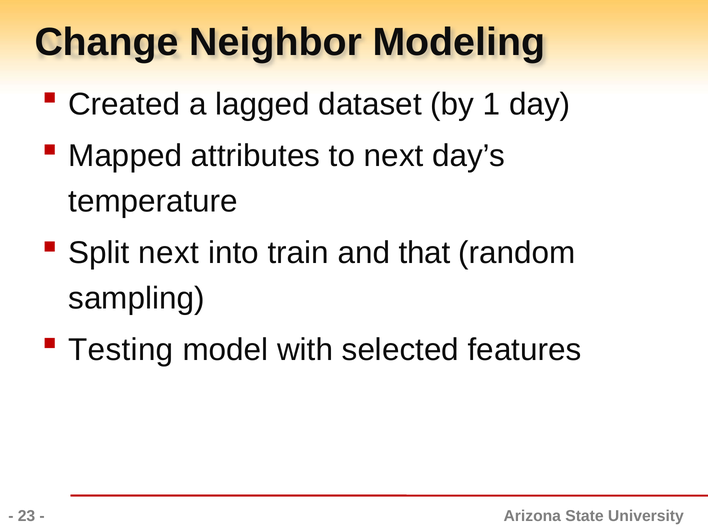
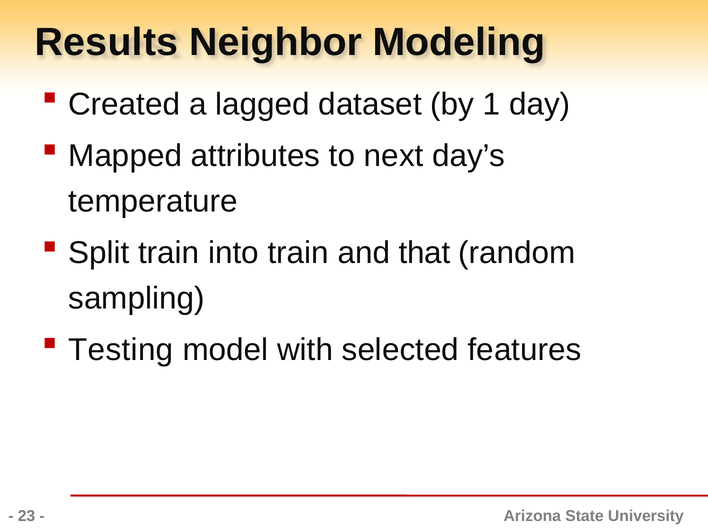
Change: Change -> Results
Split next: next -> train
